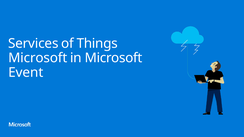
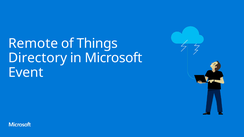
Services: Services -> Remote
Microsoft at (38, 58): Microsoft -> Directory
